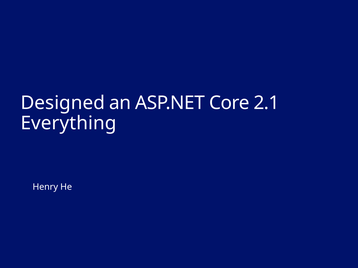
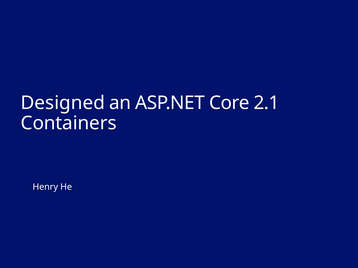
Everything: Everything -> Containers
